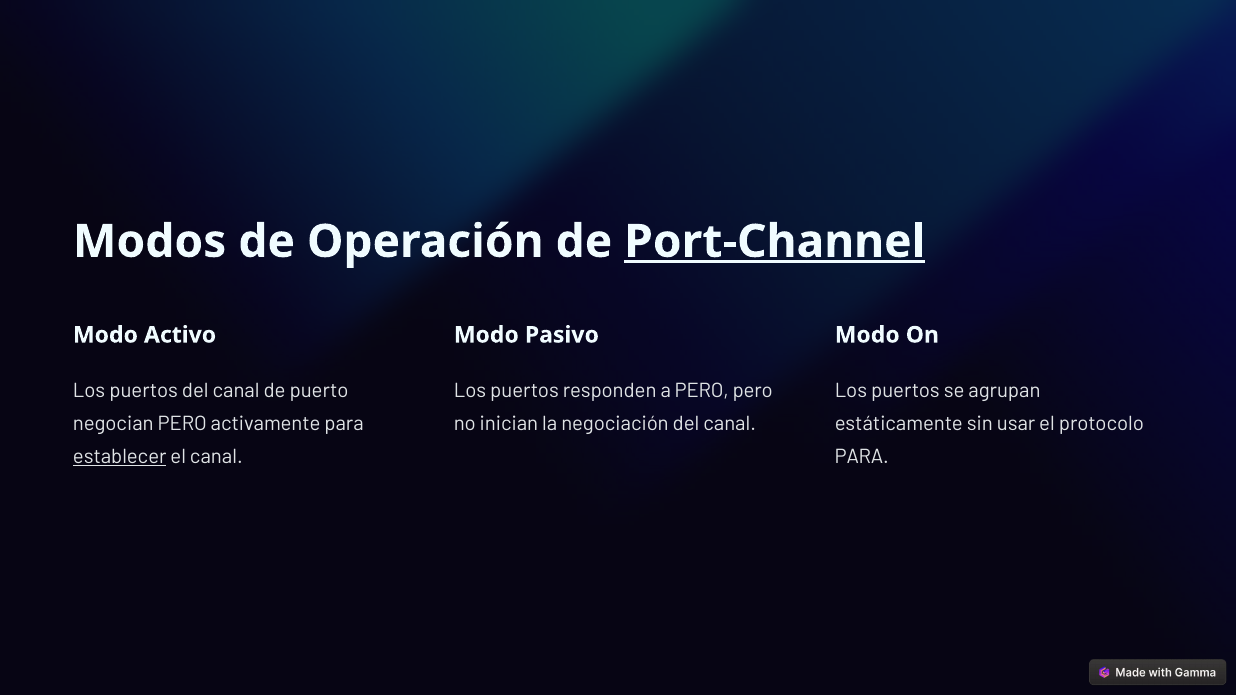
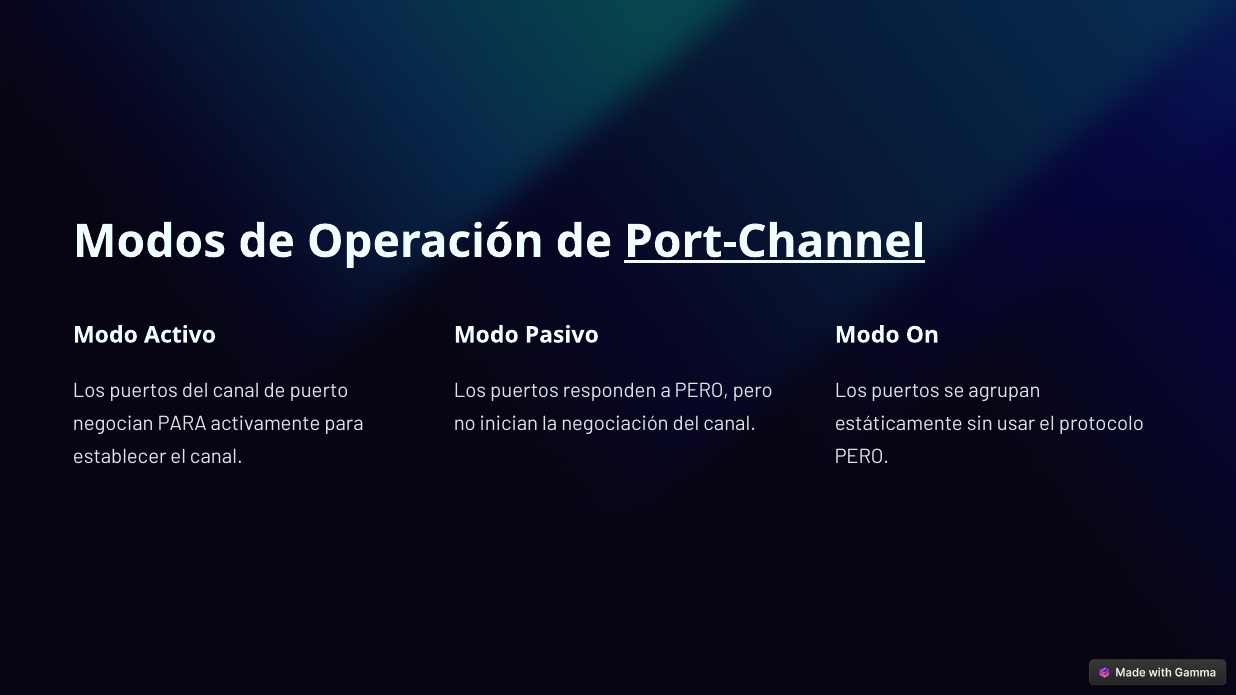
negocian PERO: PERO -> PARA
establecer underline: present -> none
PARA at (862, 457): PARA -> PERO
